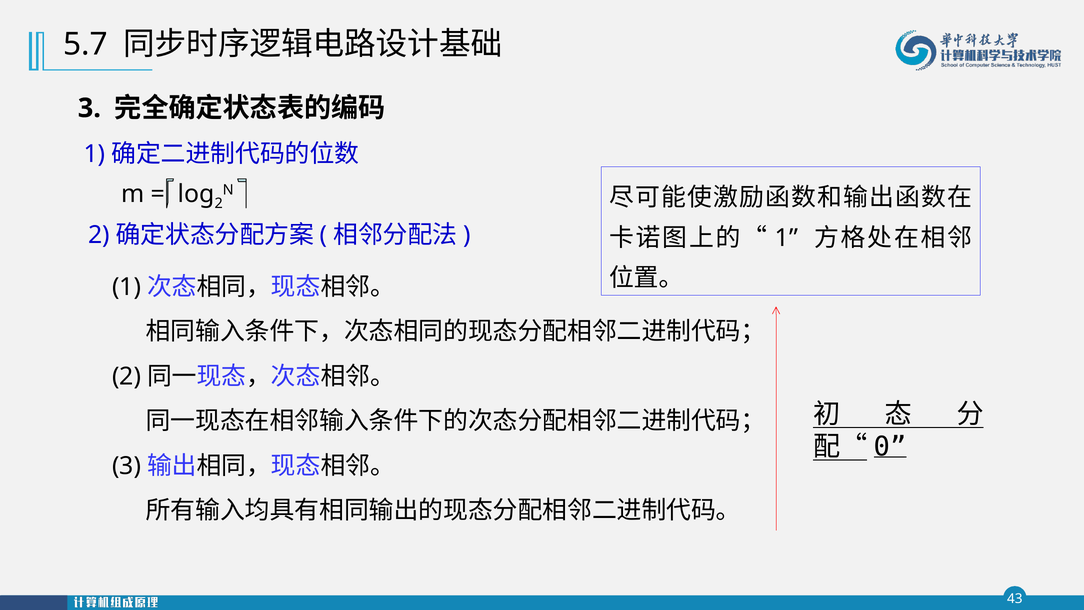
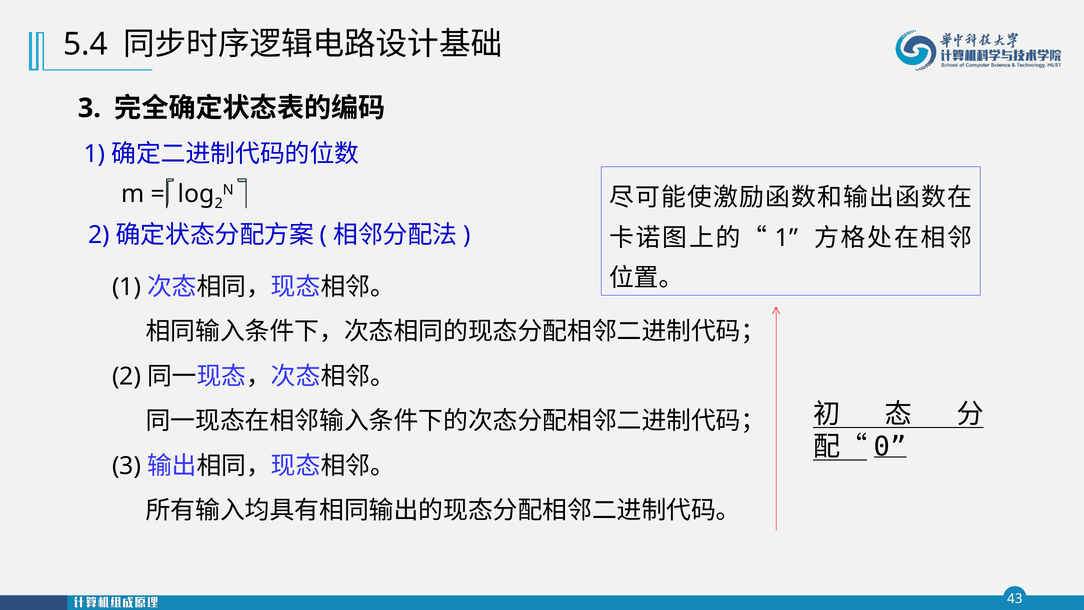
5.7: 5.7 -> 5.4
